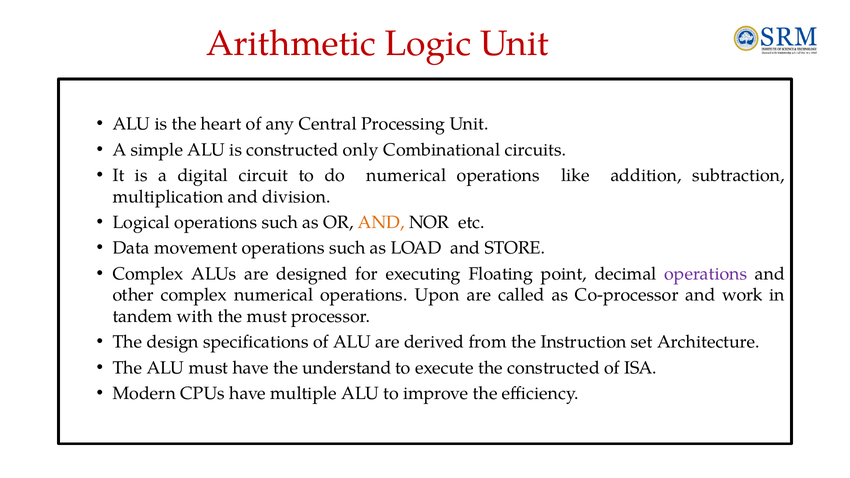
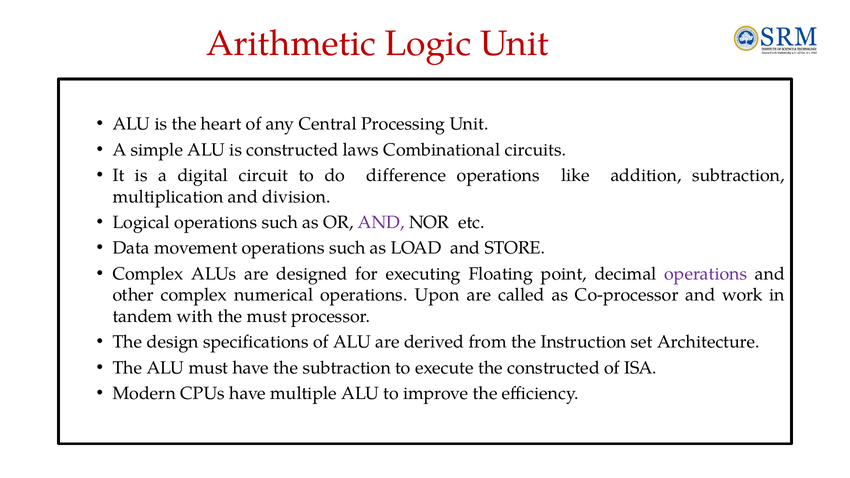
only: only -> laws
do numerical: numerical -> difference
AND at (381, 222) colour: orange -> purple
the understand: understand -> subtraction
